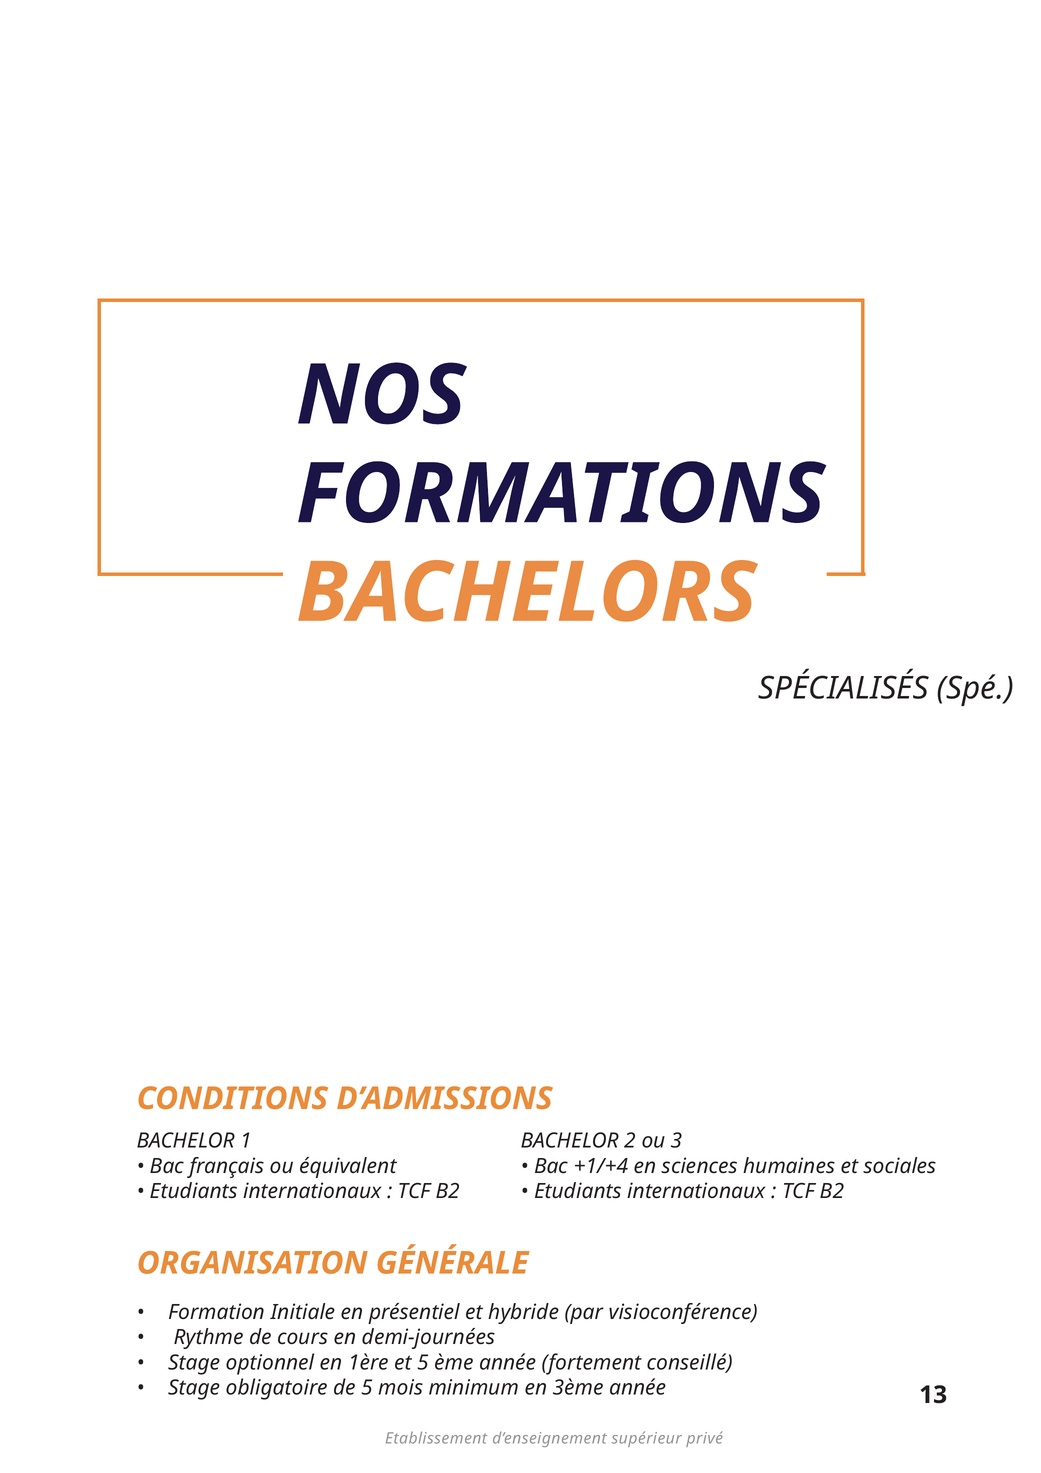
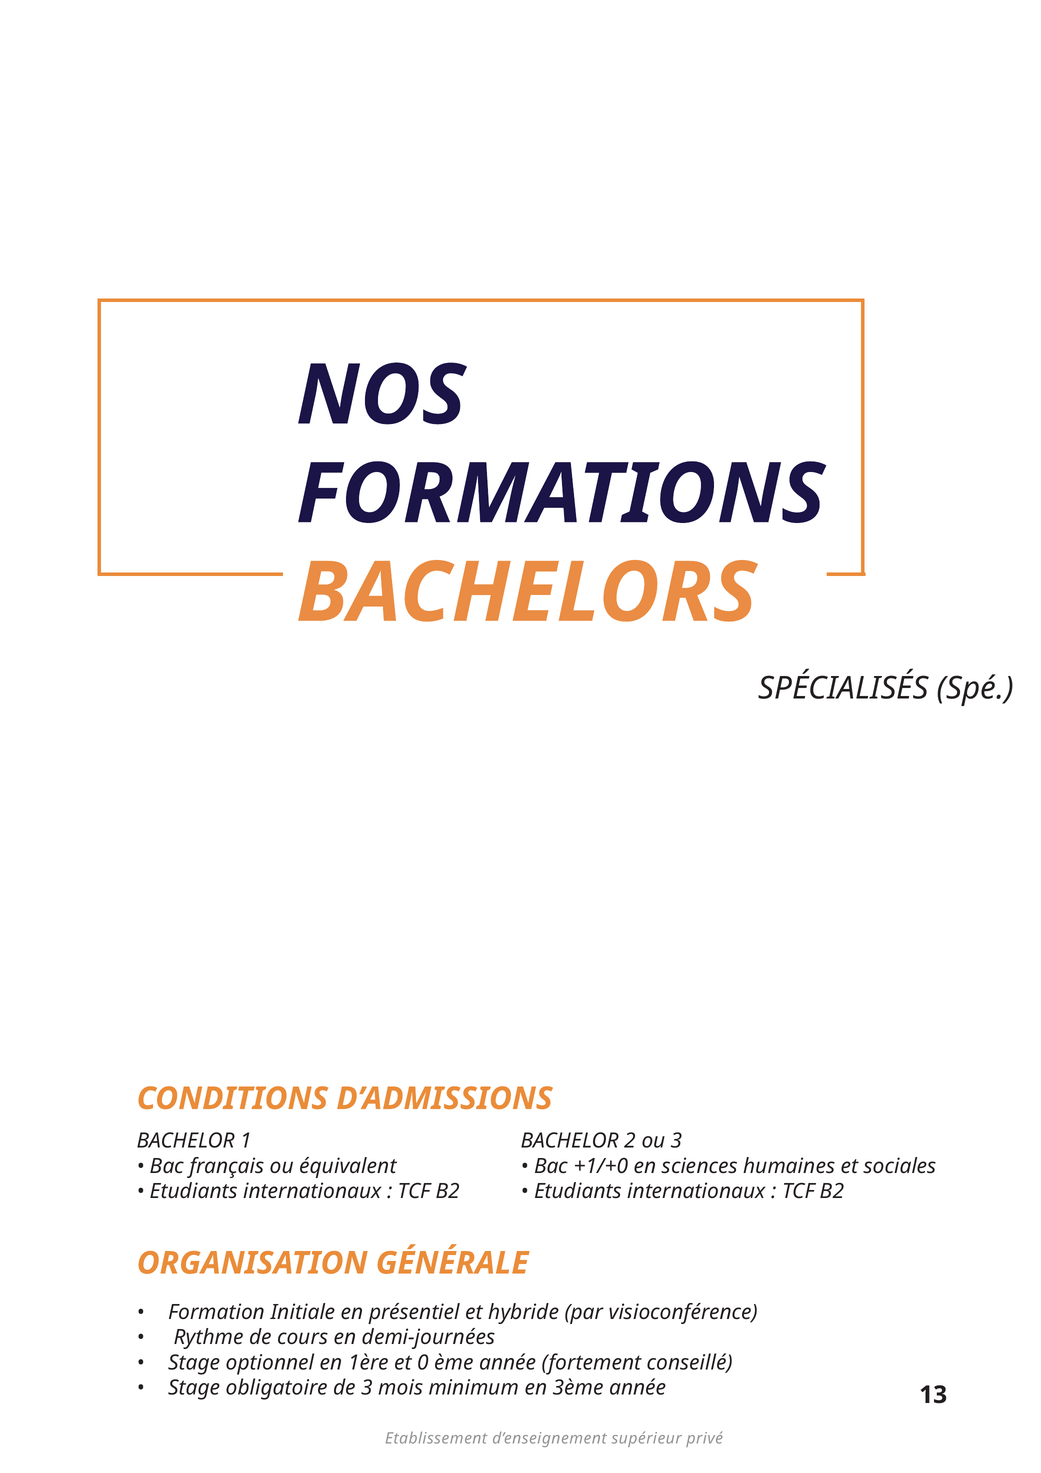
+1/+4: +1/+4 -> +1/+0
et 5: 5 -> 0
de 5: 5 -> 3
